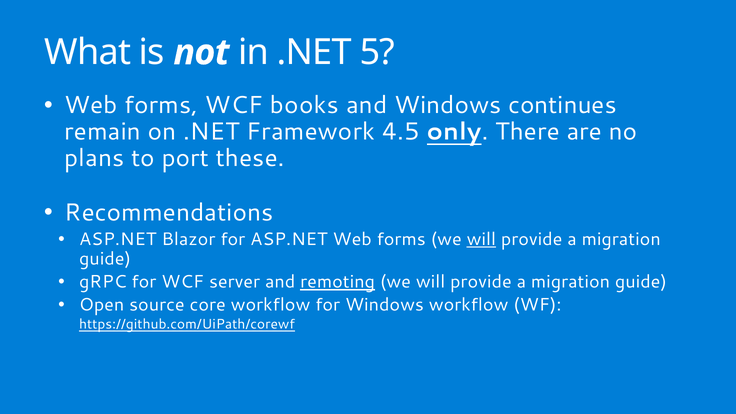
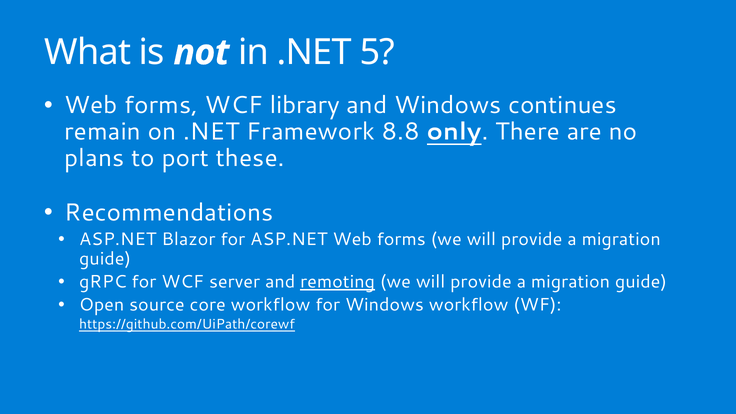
books: books -> library
4.5: 4.5 -> 8.8
will at (481, 239) underline: present -> none
